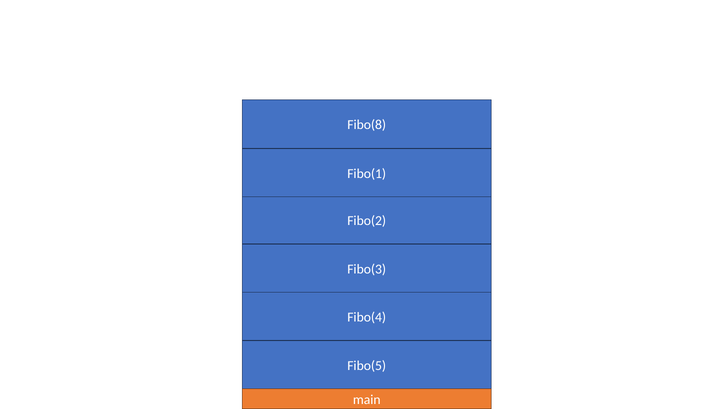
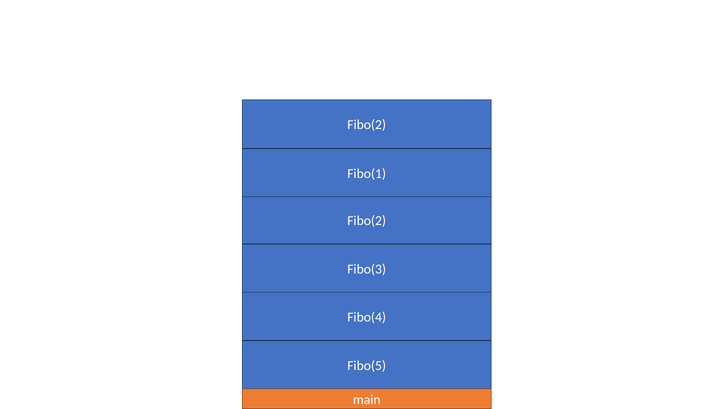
Fibo(8 at (367, 125): Fibo(8 -> Fibo(2
